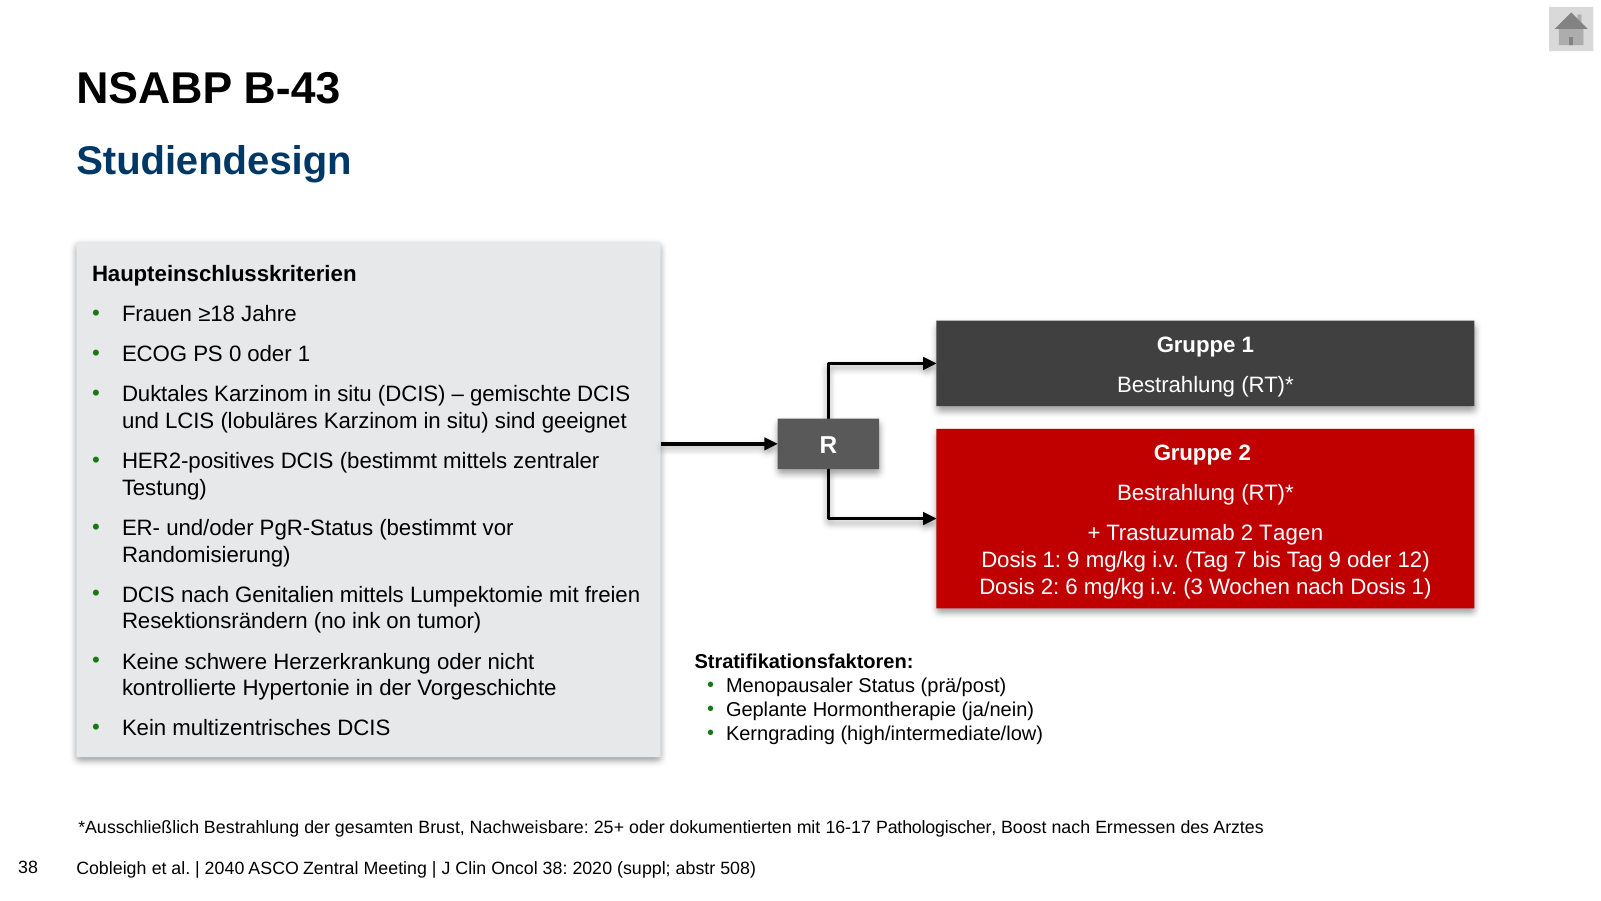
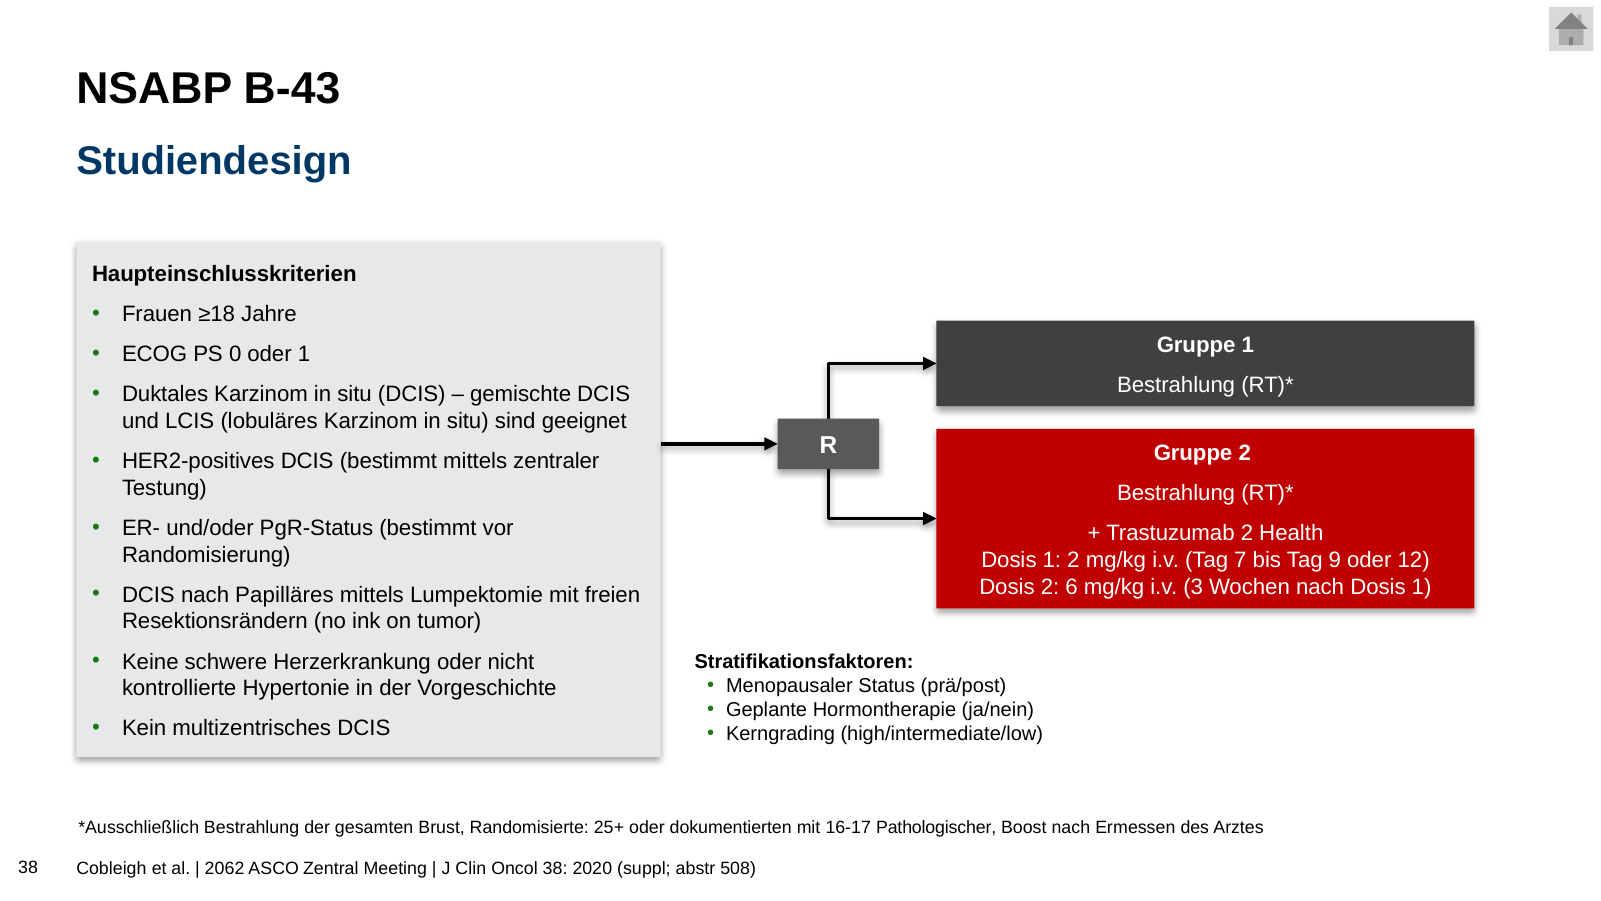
Tagen: Tagen -> Health
1 9: 9 -> 2
Genitalien: Genitalien -> Papilläres
Nachweisbare: Nachweisbare -> Randomisierte
2040: 2040 -> 2062
